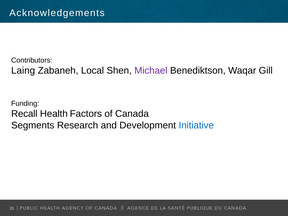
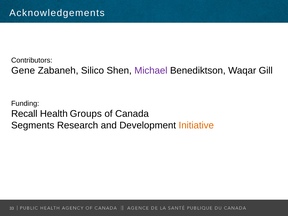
Laing: Laing -> Gene
Local: Local -> Silico
Factors: Factors -> Groups
Initiative colour: blue -> orange
